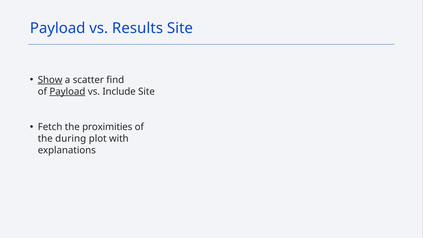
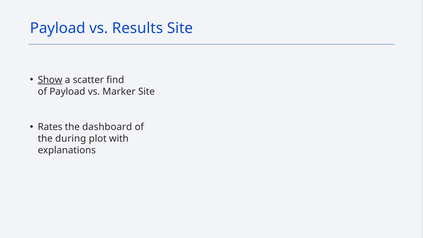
Payload at (67, 91) underline: present -> none
Include: Include -> Marker
Fetch: Fetch -> Rates
proximities: proximities -> dashboard
